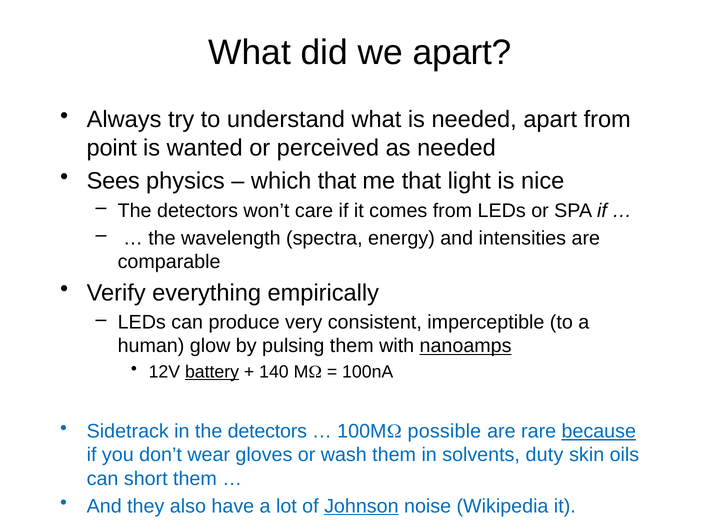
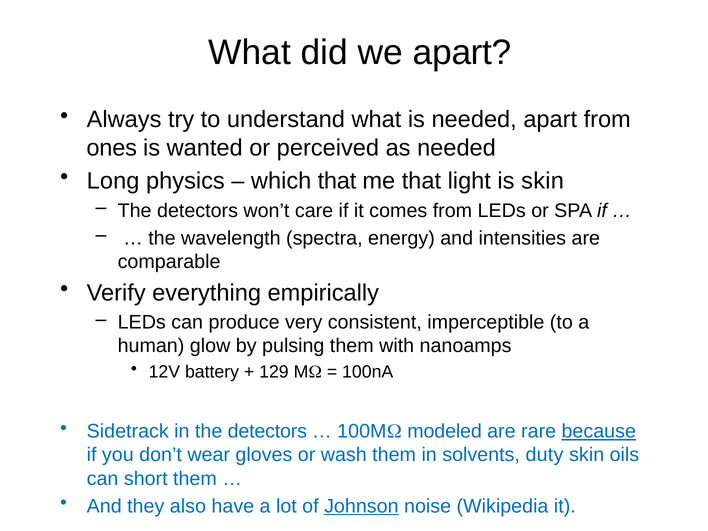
point: point -> ones
Sees: Sees -> Long
is nice: nice -> skin
nanoamps underline: present -> none
battery underline: present -> none
140: 140 -> 129
possible: possible -> modeled
